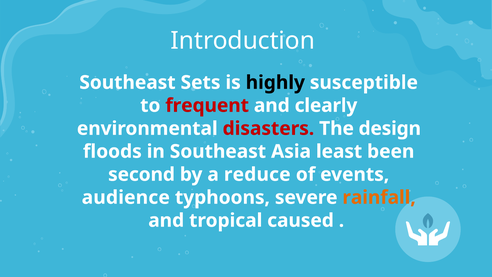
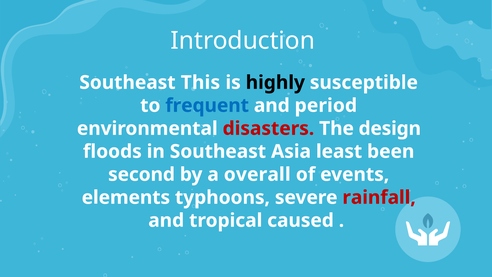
Sets: Sets -> This
frequent colour: red -> blue
clearly: clearly -> period
reduce: reduce -> overall
audience: audience -> elements
rainfall colour: orange -> red
